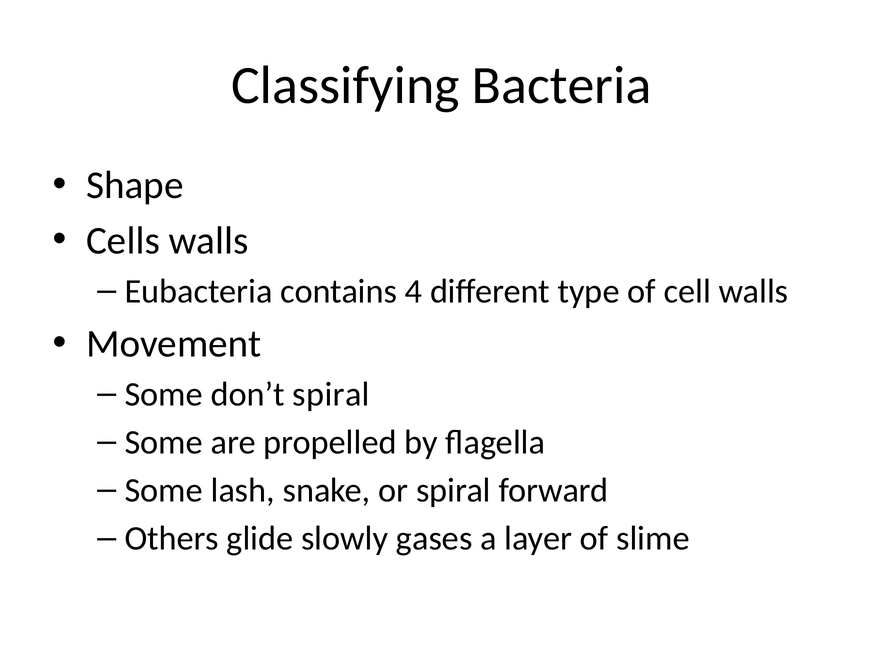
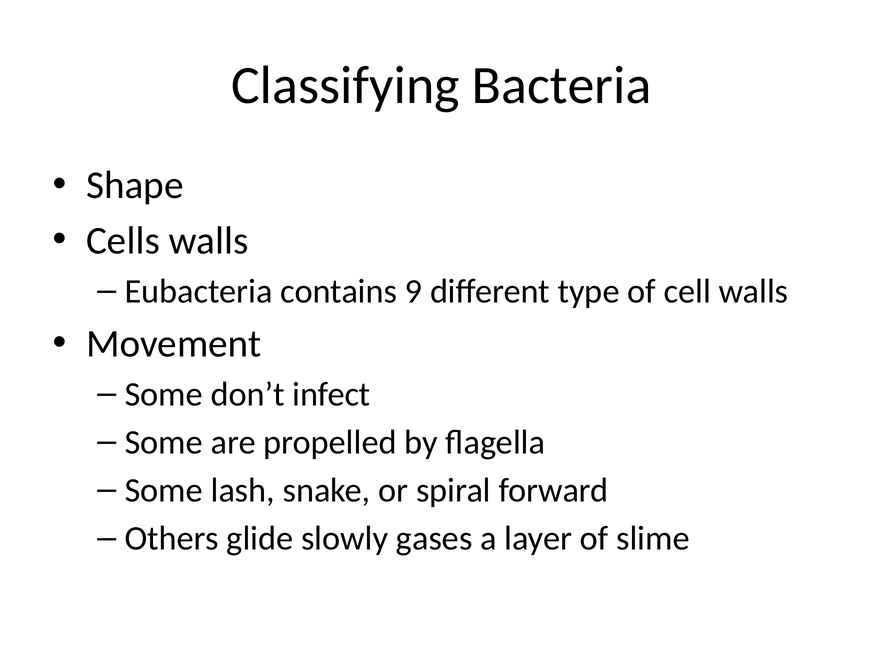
4: 4 -> 9
don’t spiral: spiral -> infect
